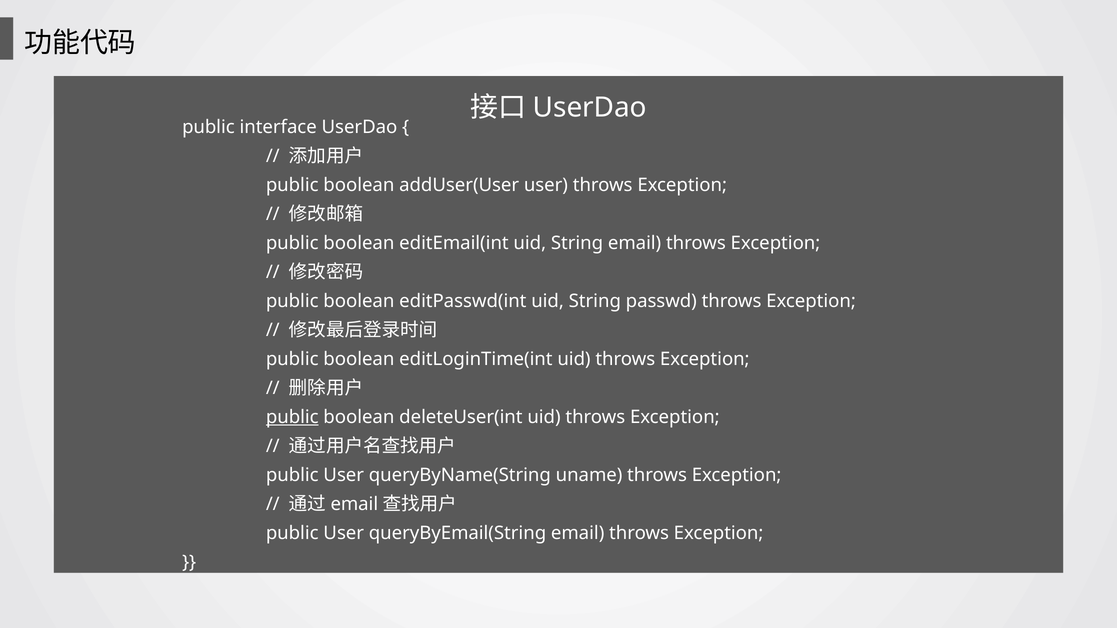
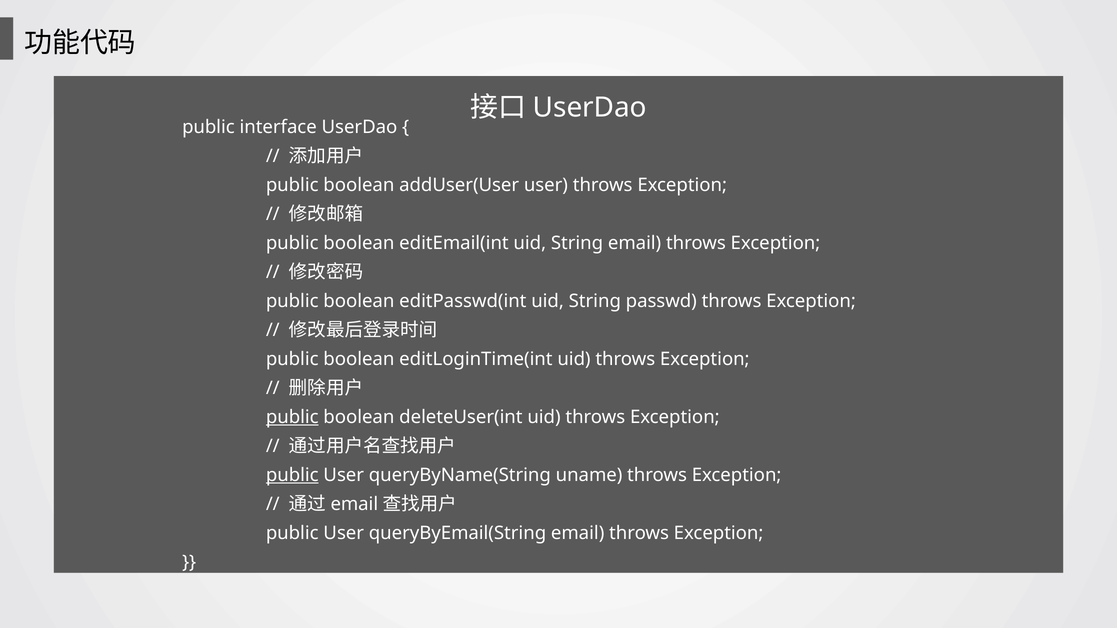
public at (292, 475) underline: none -> present
